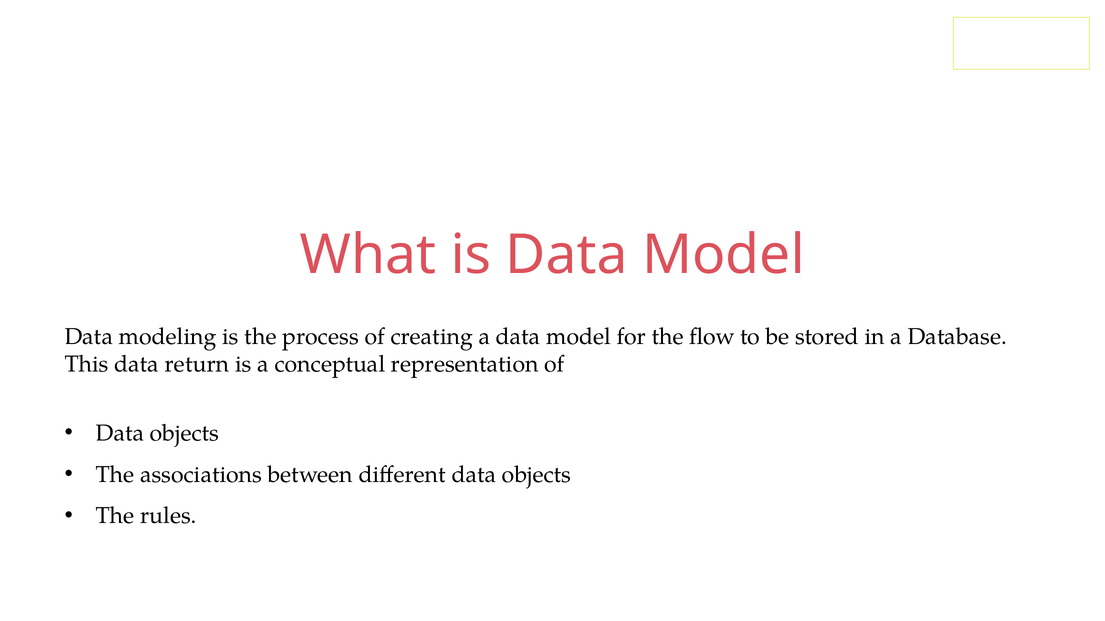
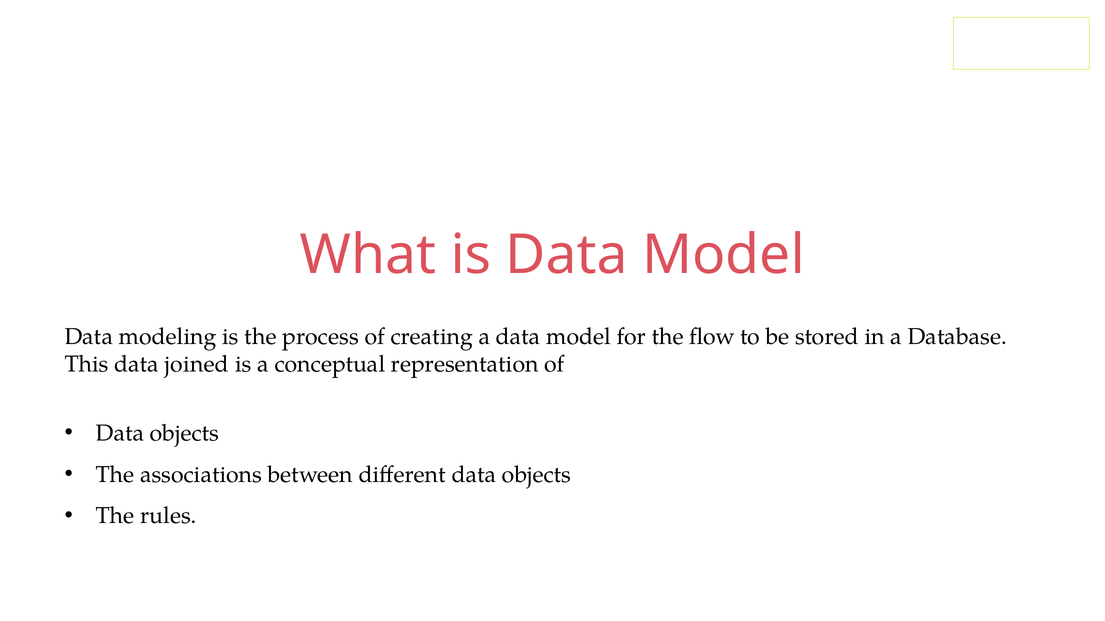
return: return -> joined
